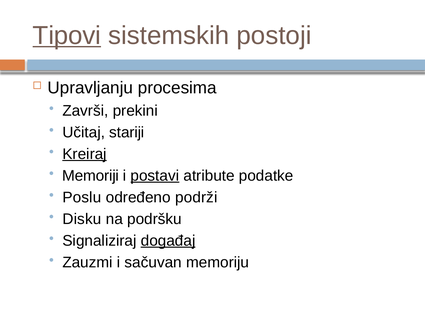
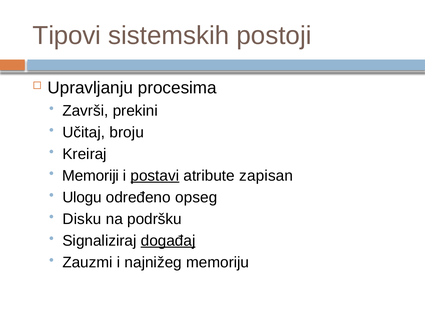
Tipovi underline: present -> none
stariji: stariji -> broju
Kreiraj underline: present -> none
podatke: podatke -> zapisan
Poslu: Poslu -> Ulogu
podrži: podrži -> opseg
sačuvan: sačuvan -> najnižeg
